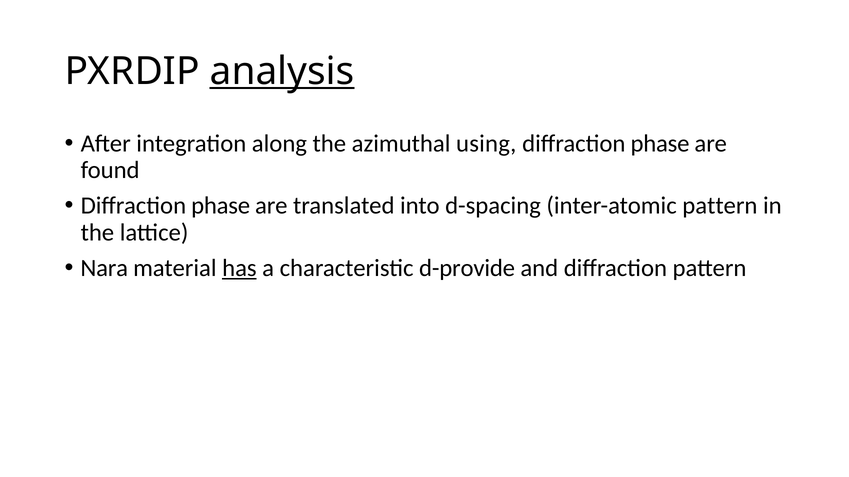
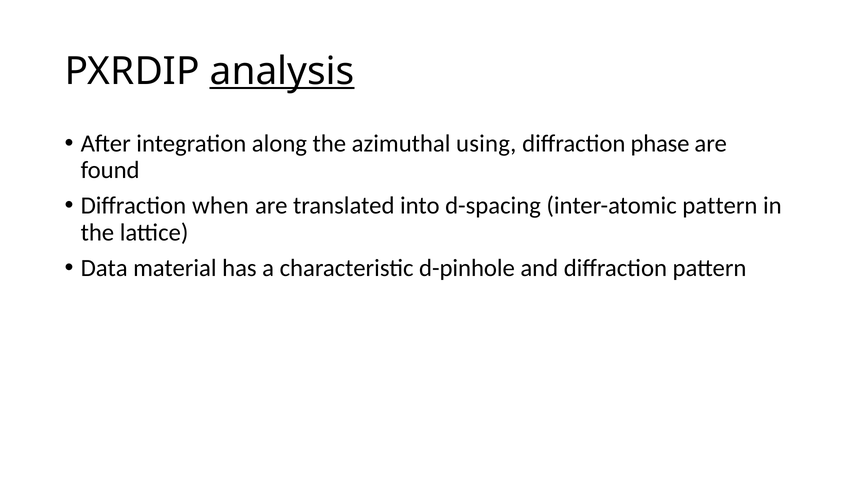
phase at (221, 206): phase -> when
Nara: Nara -> Data
has underline: present -> none
d-provide: d-provide -> d-pinhole
